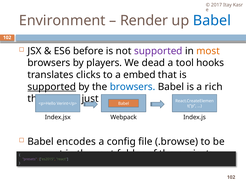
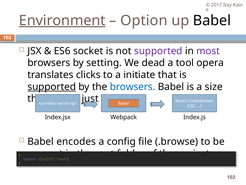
Environment underline: none -> present
Render: Render -> Option
Babel at (212, 20) colour: blue -> black
before: before -> socket
most colour: orange -> purple
players: players -> setting
hooks: hooks -> opera
embed: embed -> initiate
rich: rich -> size
